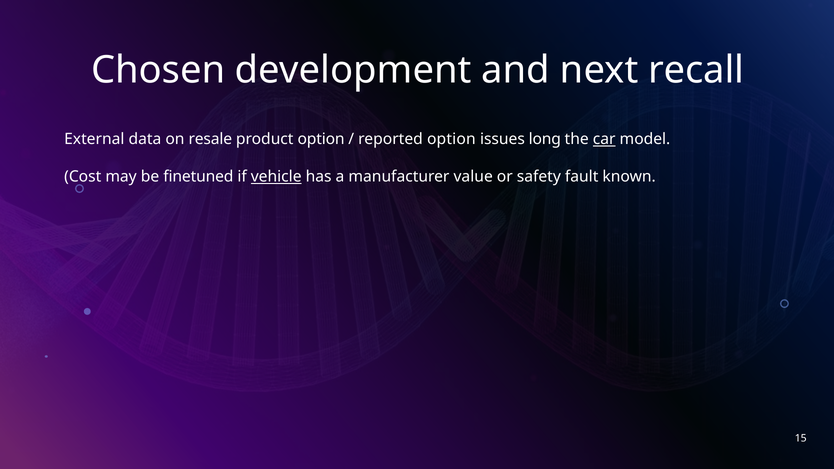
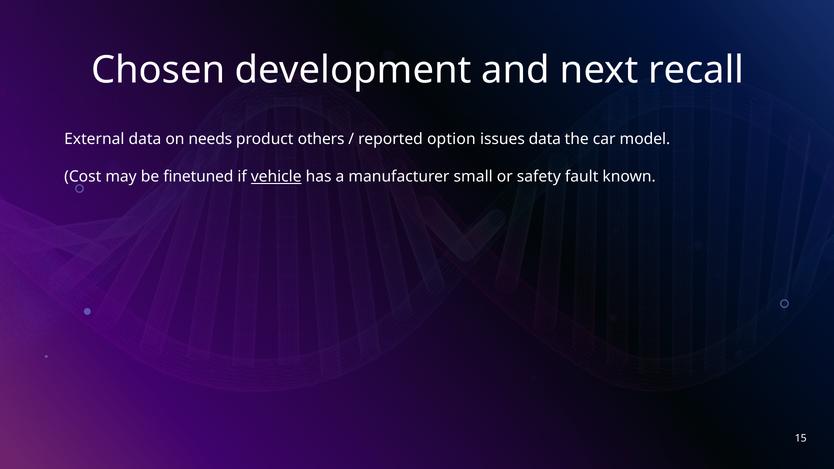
resale: resale -> needs
product option: option -> others
issues long: long -> data
car underline: present -> none
value: value -> small
